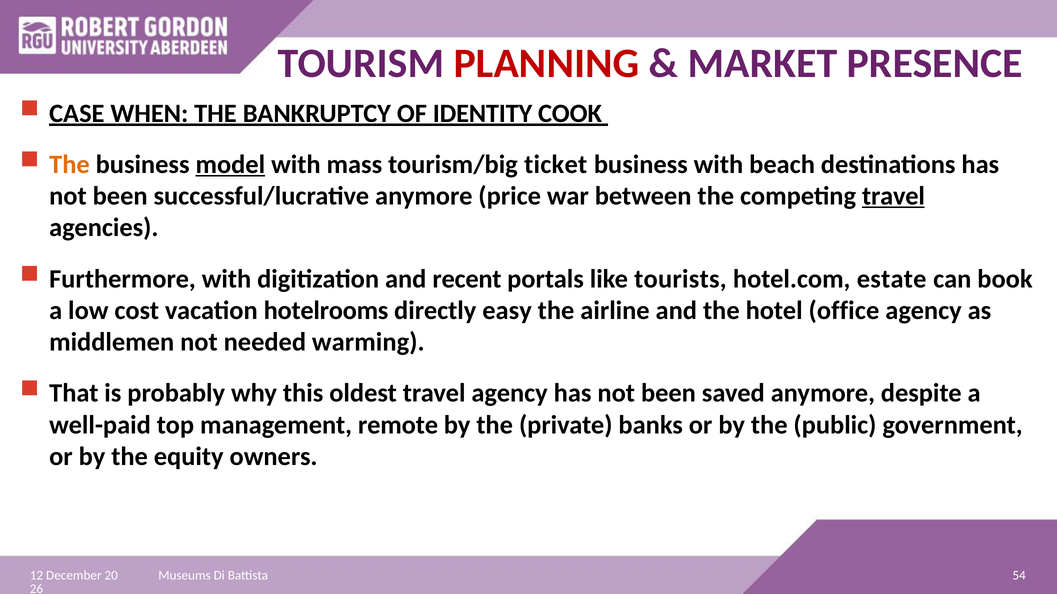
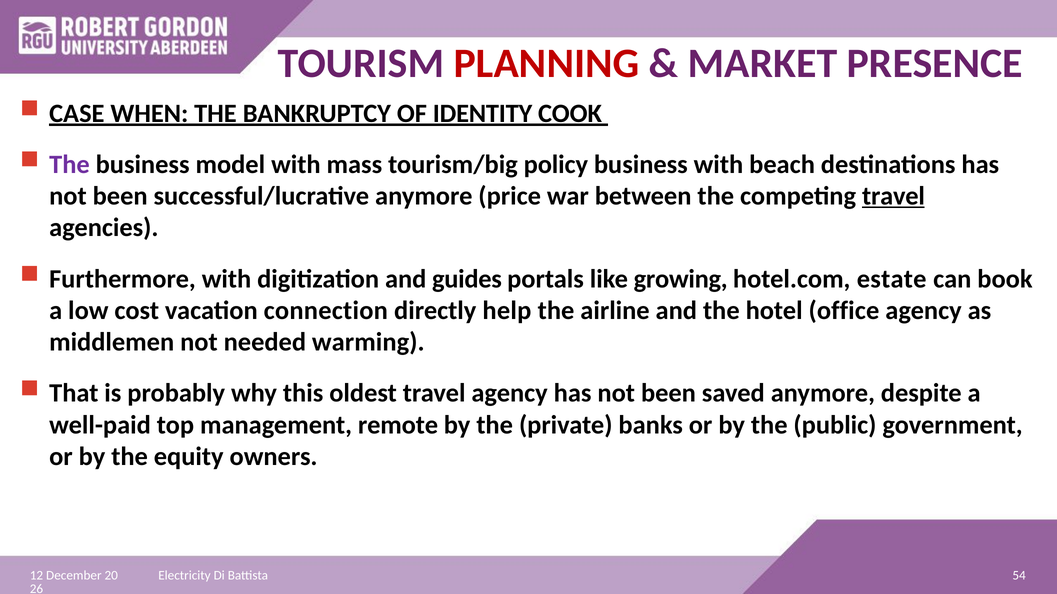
The at (69, 165) colour: orange -> purple
model underline: present -> none
ticket: ticket -> policy
recent: recent -> guides
tourists: tourists -> growing
hotelrooms: hotelrooms -> connection
easy: easy -> help
Museums: Museums -> Electricity
